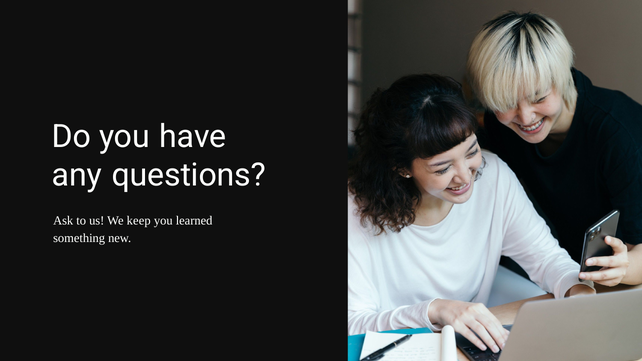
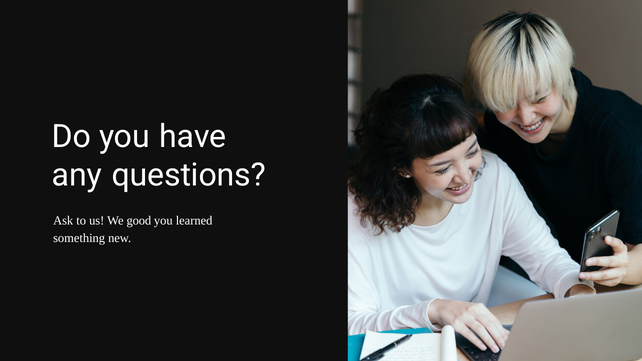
keep: keep -> good
